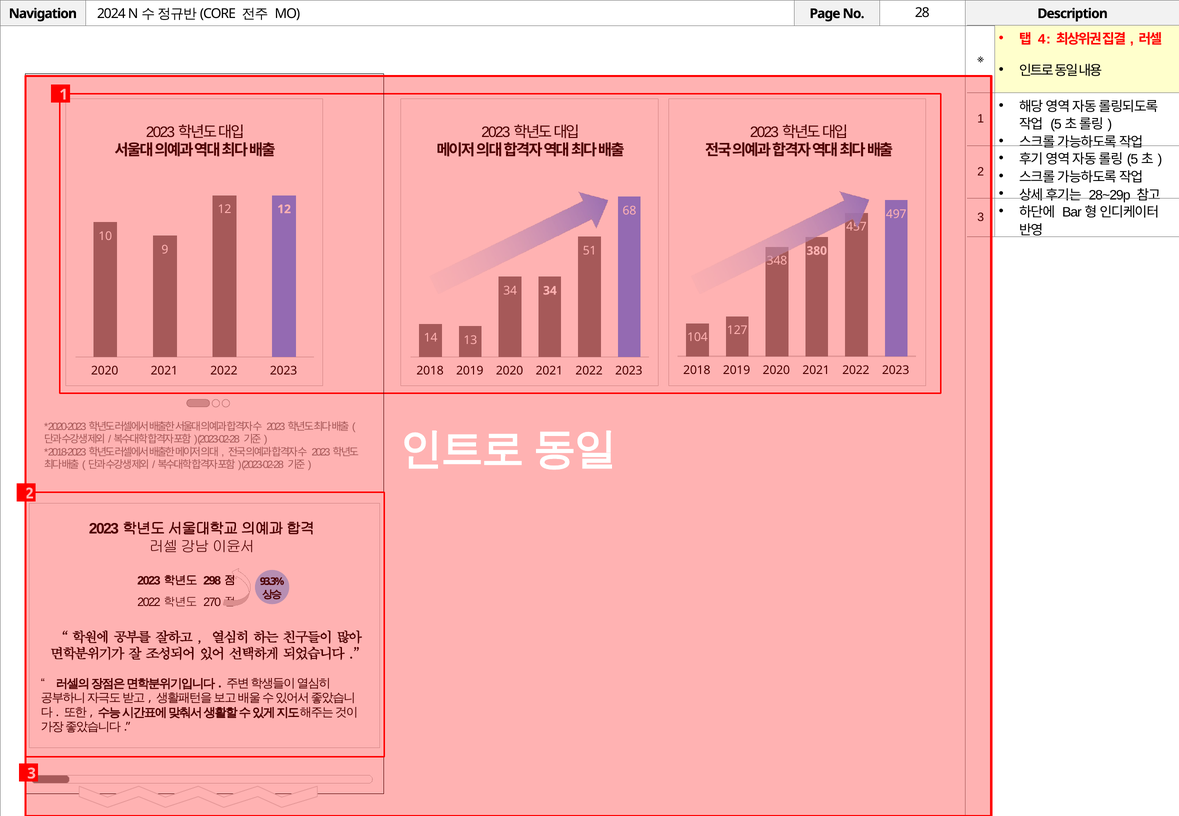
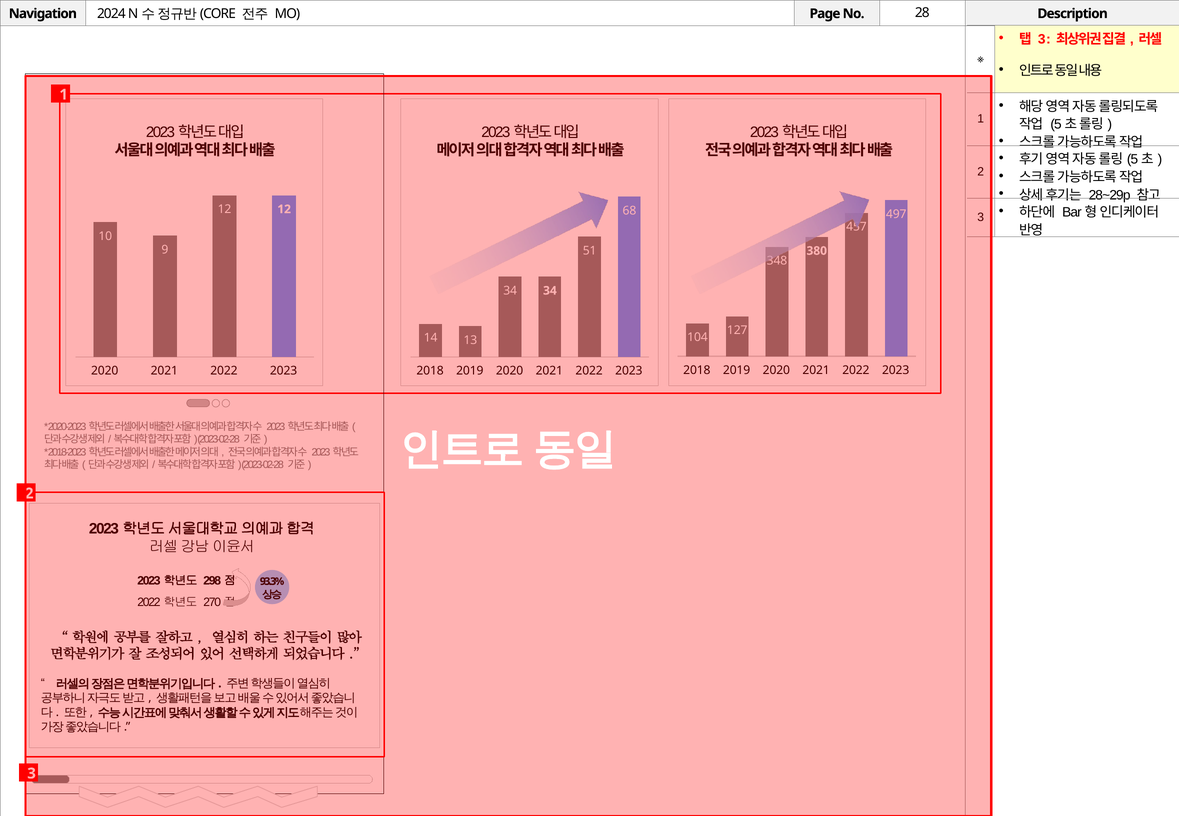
4 at (1042, 39): 4 -> 3
